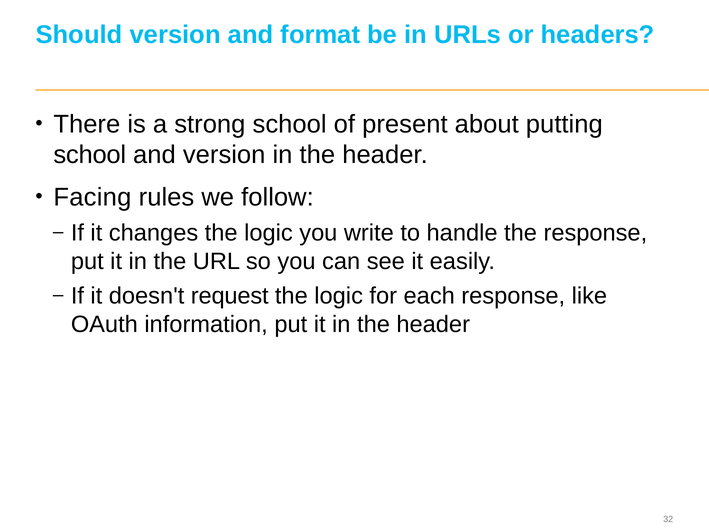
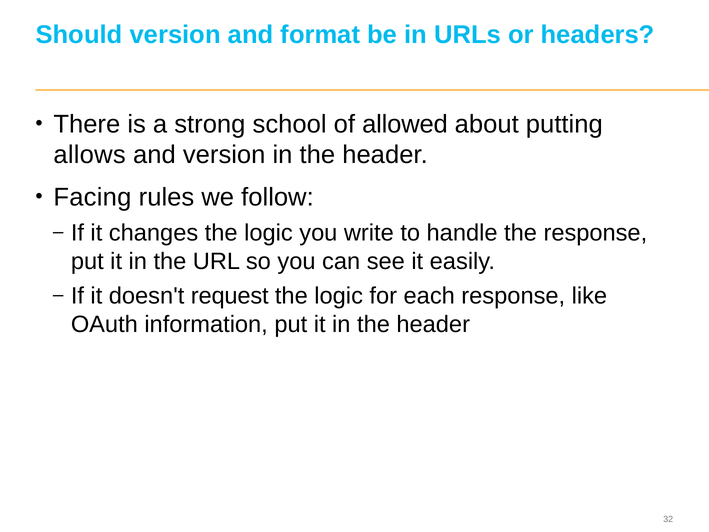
present: present -> allowed
school at (90, 155): school -> allows
